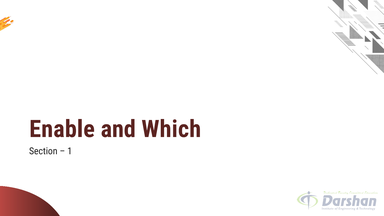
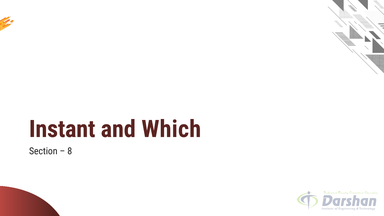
Enable: Enable -> Instant
1: 1 -> 8
